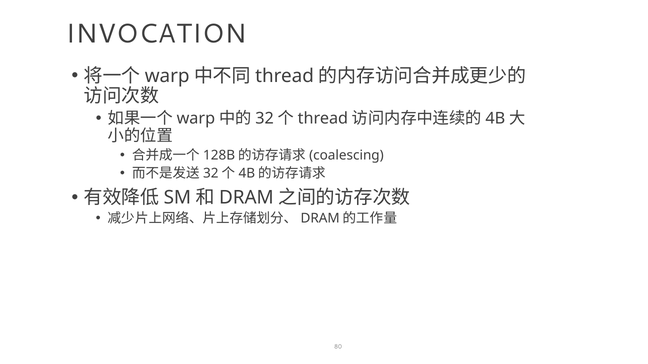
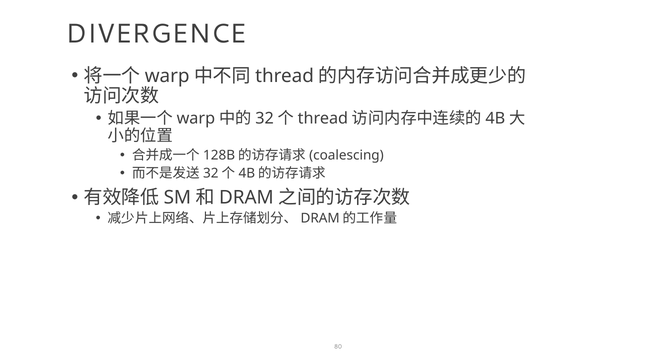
INVOCATION: INVOCATION -> DIVERGENCE
